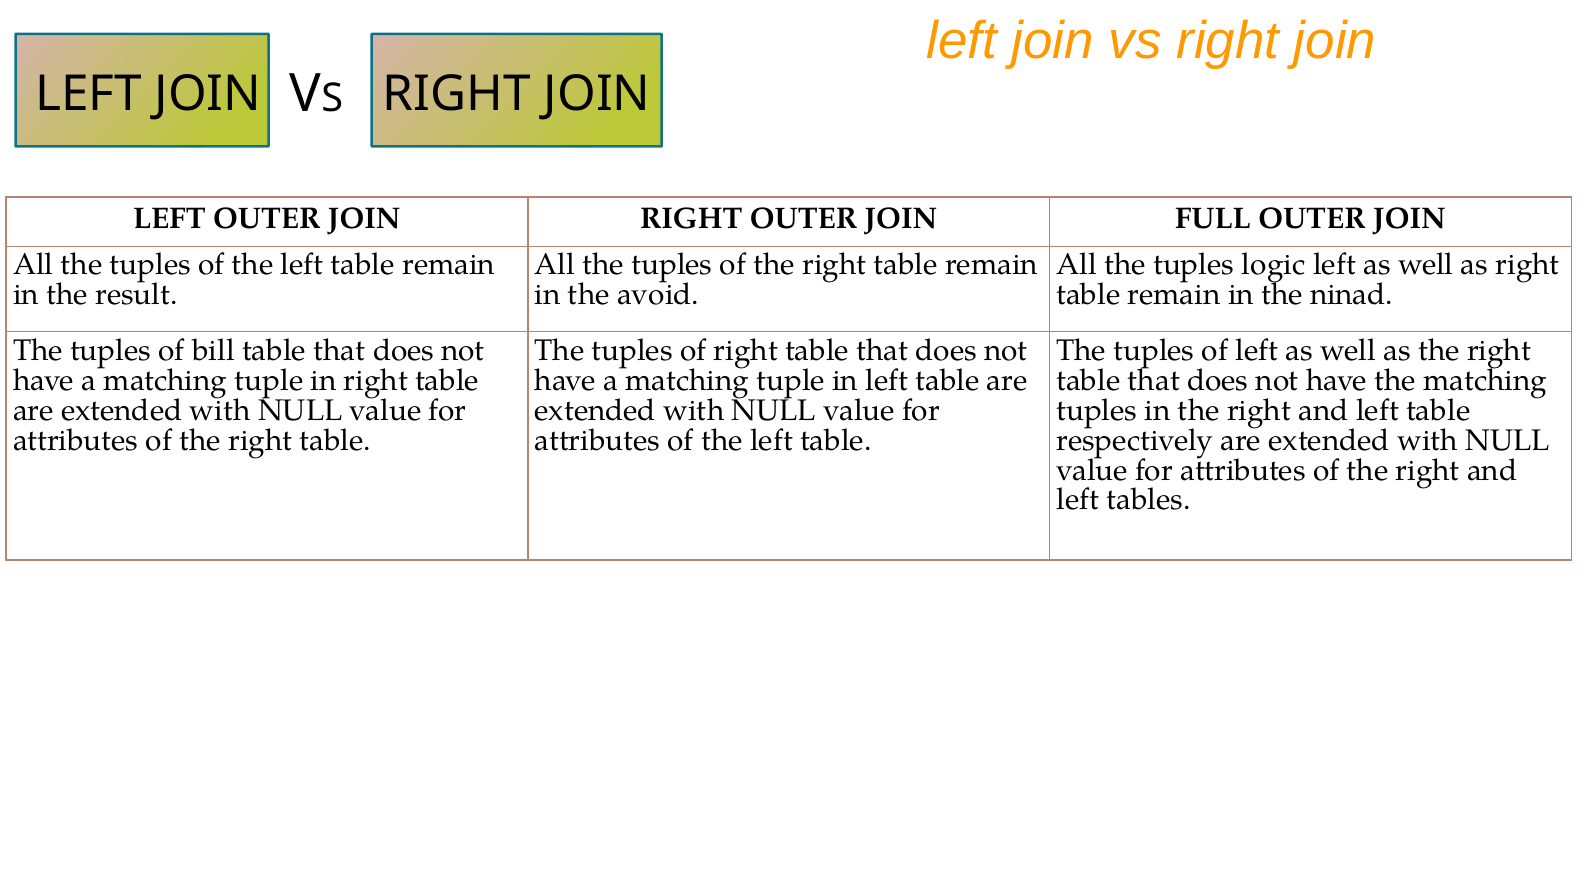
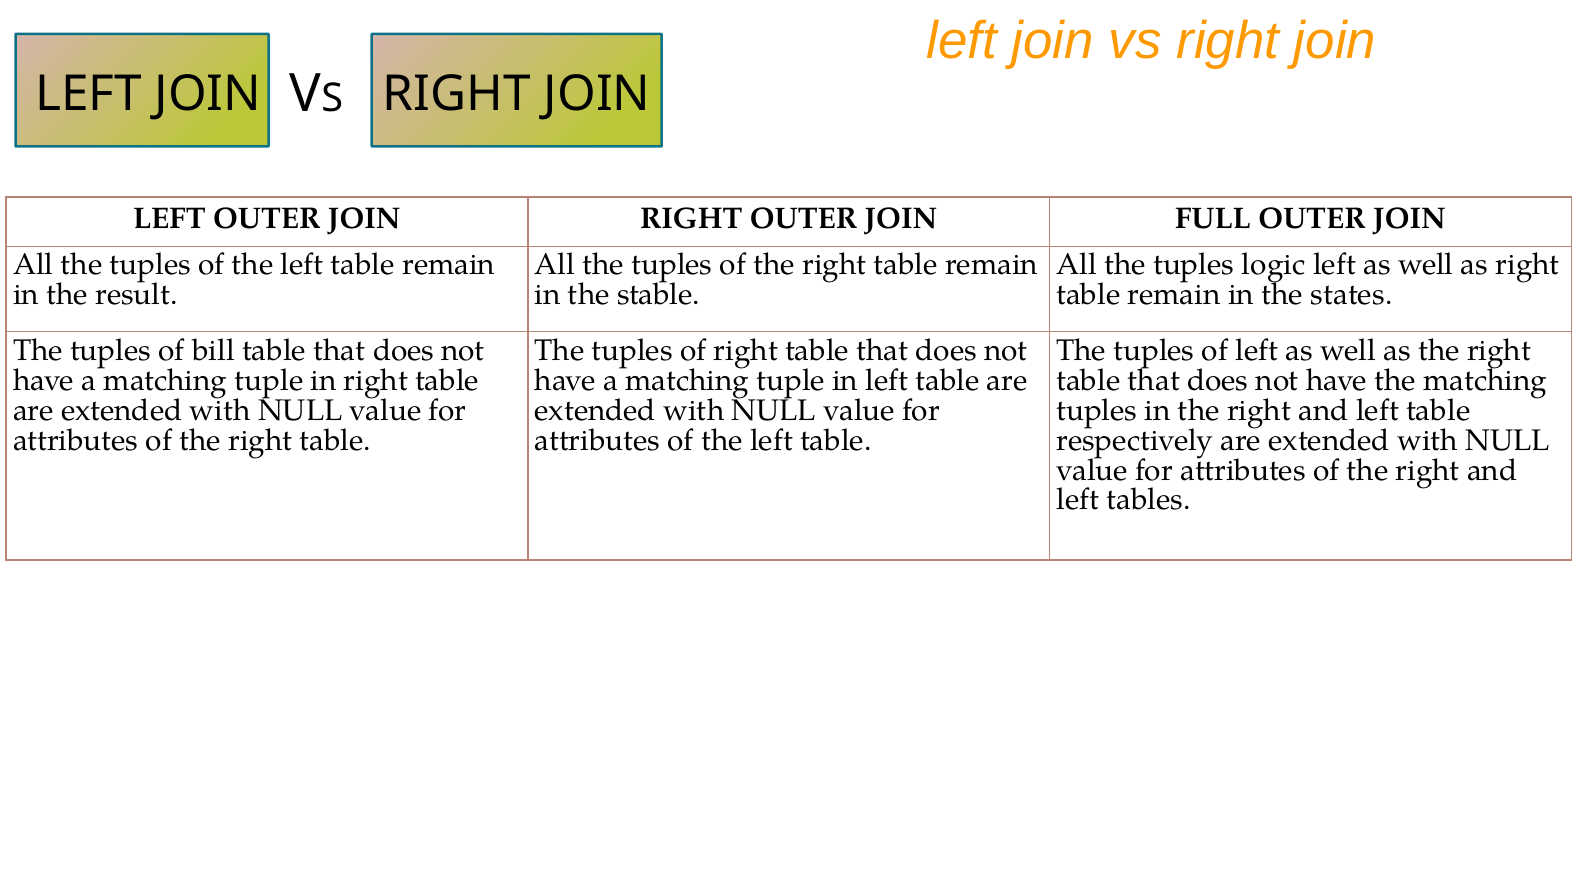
avoid: avoid -> stable
ninad: ninad -> states
